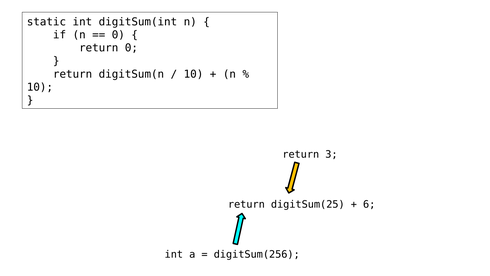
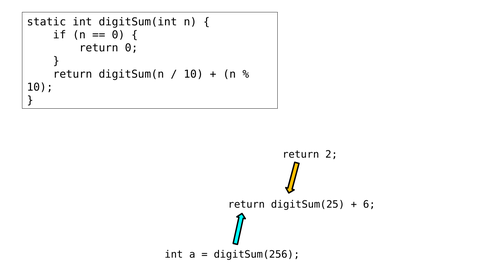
3: 3 -> 2
